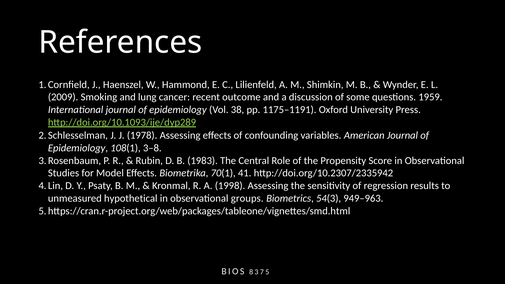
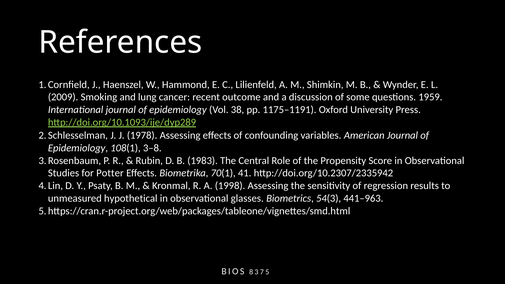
Model: Model -> Potter
groups: groups -> glasses
949–963: 949–963 -> 441–963
